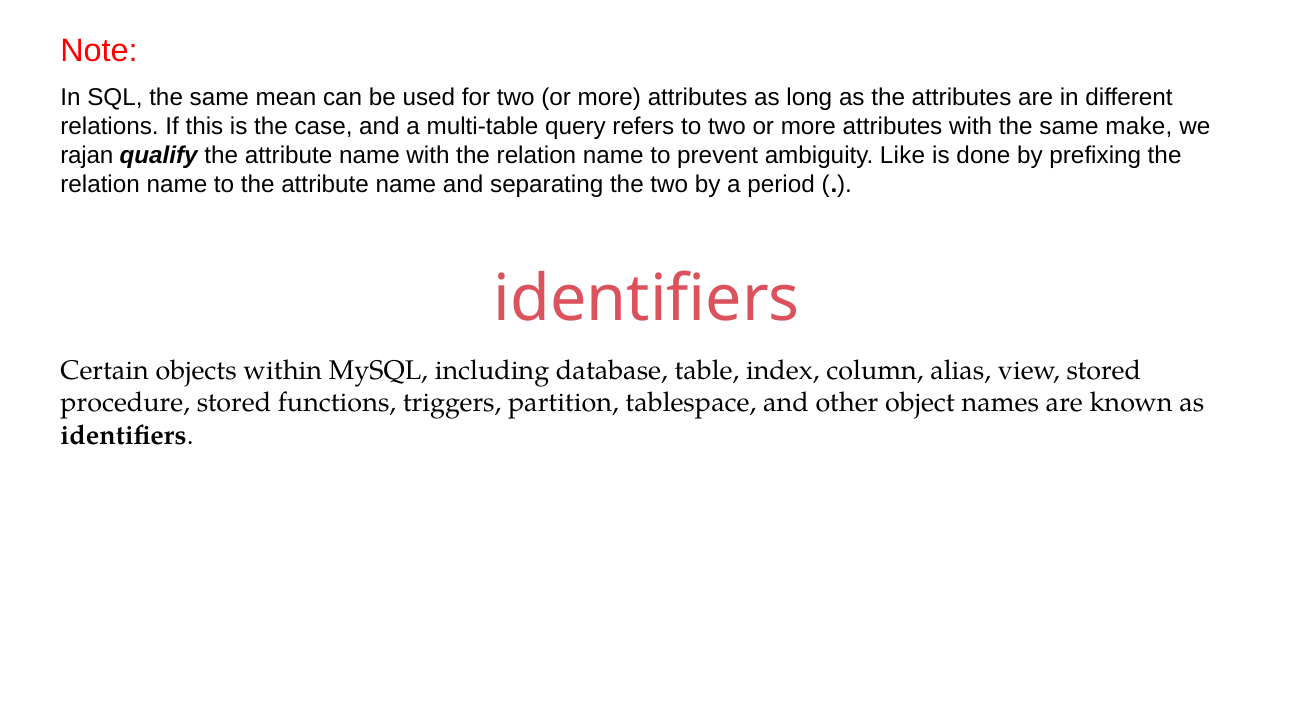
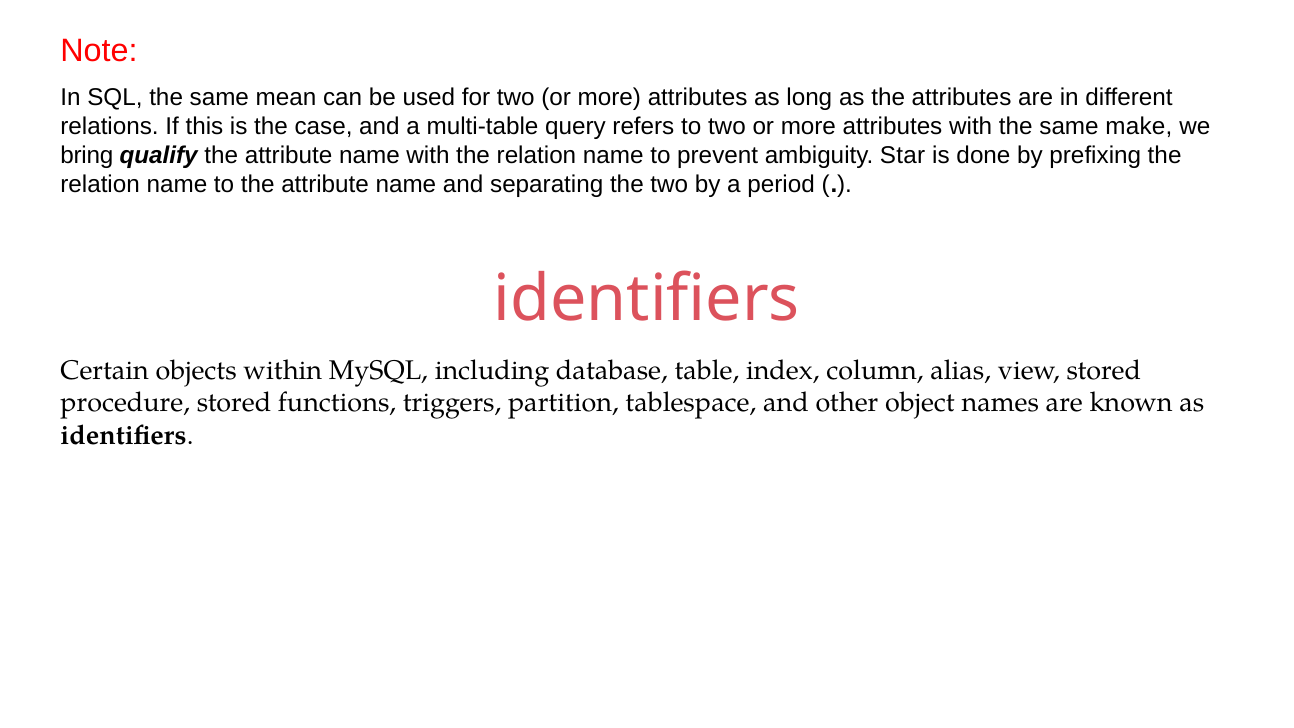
rajan: rajan -> bring
Like: Like -> Star
